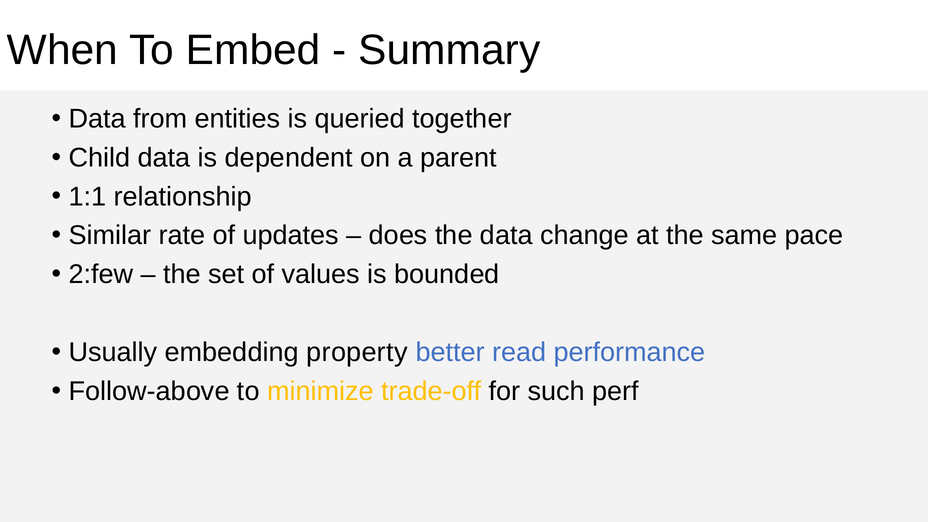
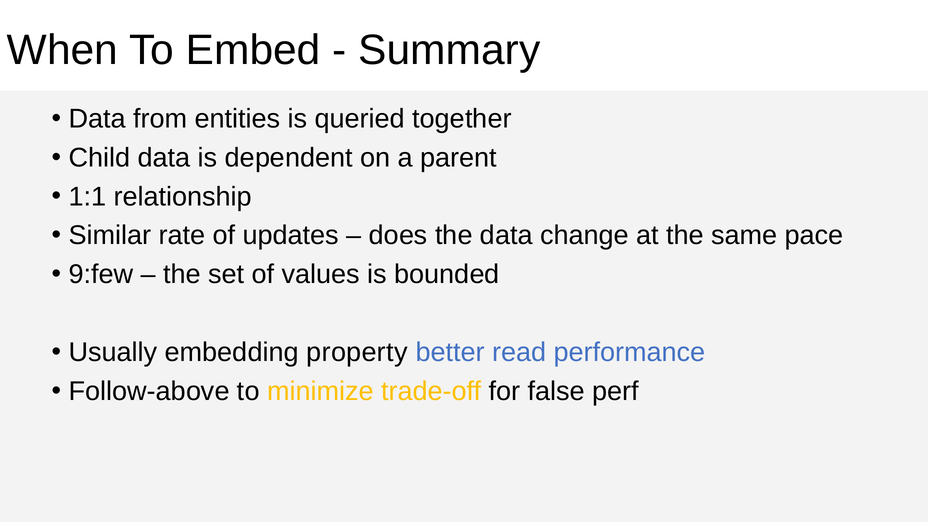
2:few: 2:few -> 9:few
such: such -> false
